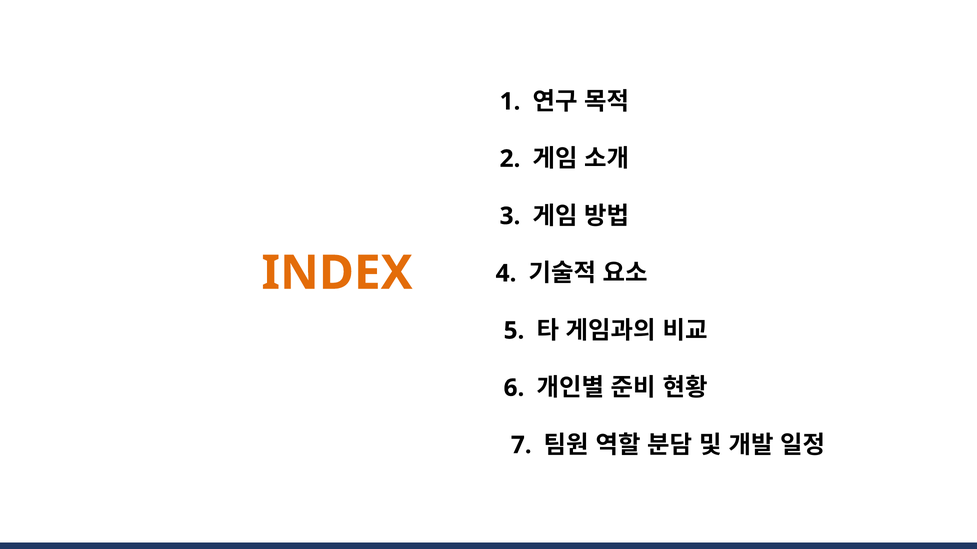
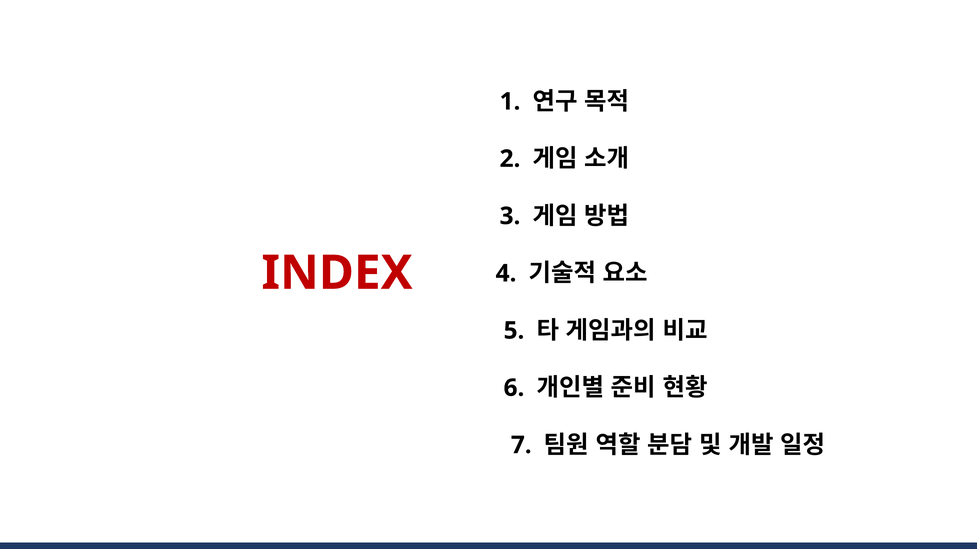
INDEX colour: orange -> red
